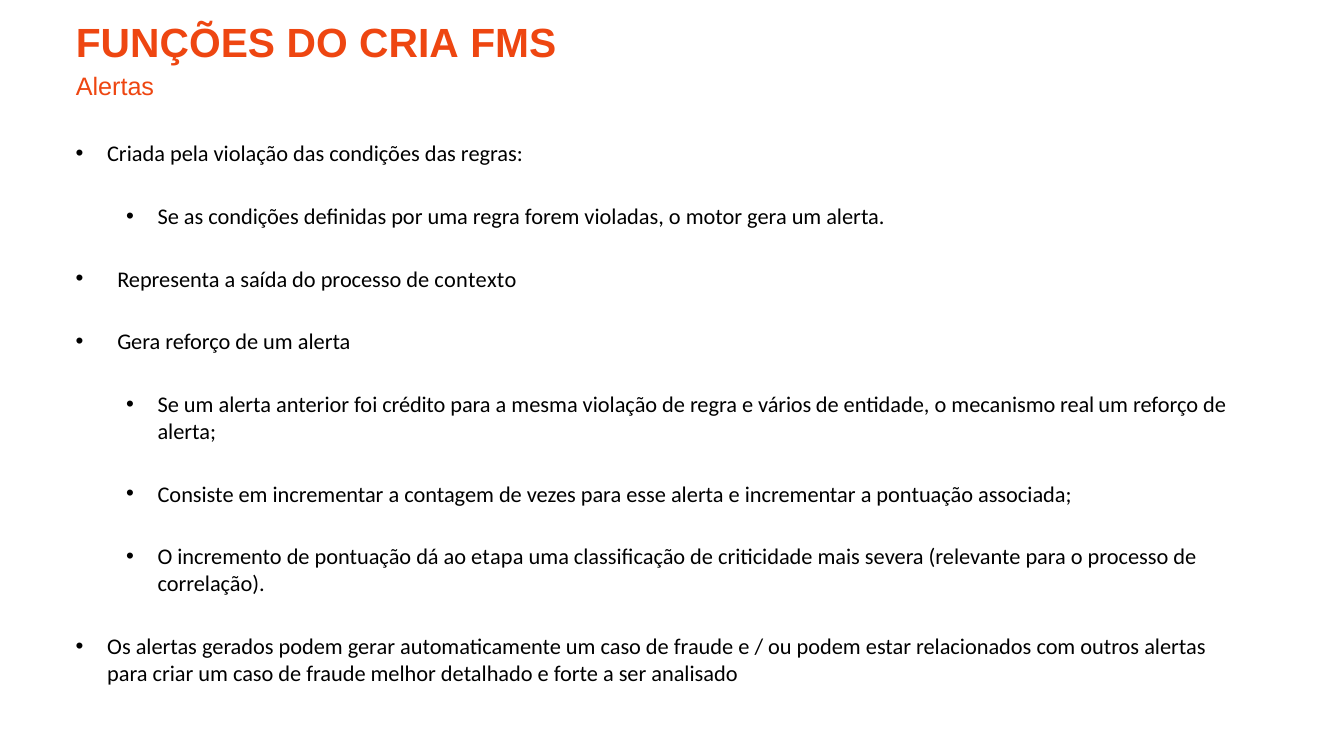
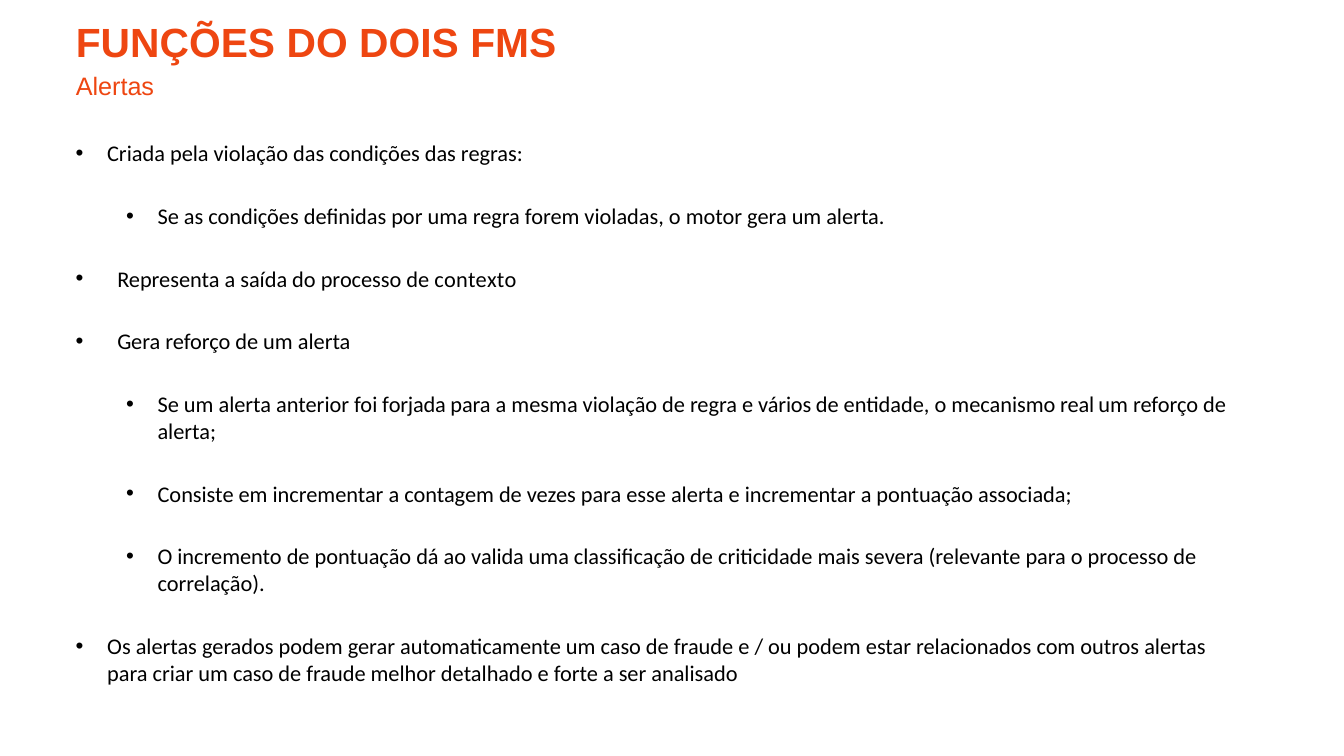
CRIA: CRIA -> DOIS
crédito: crédito -> forjada
etapa: etapa -> valida
